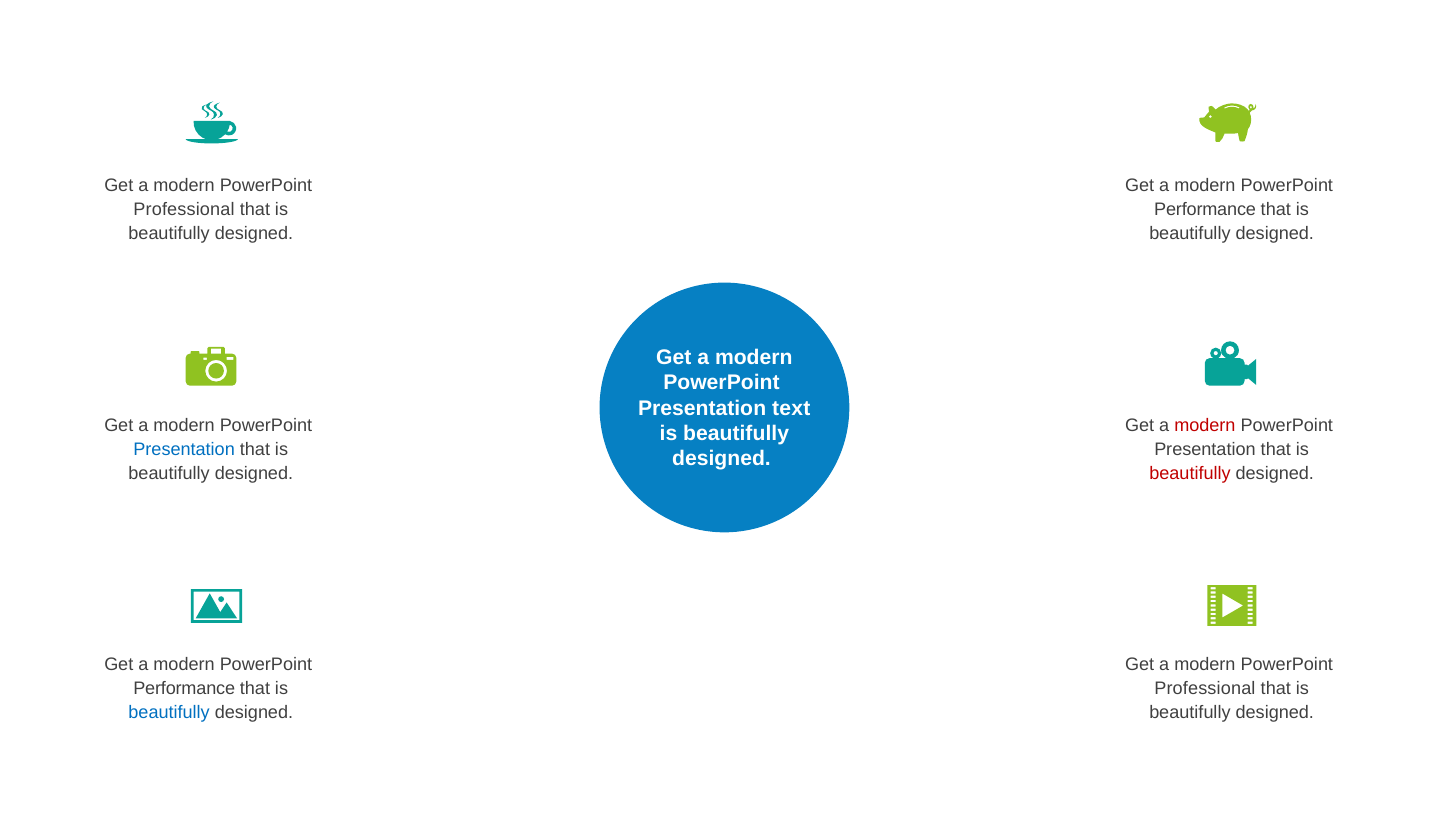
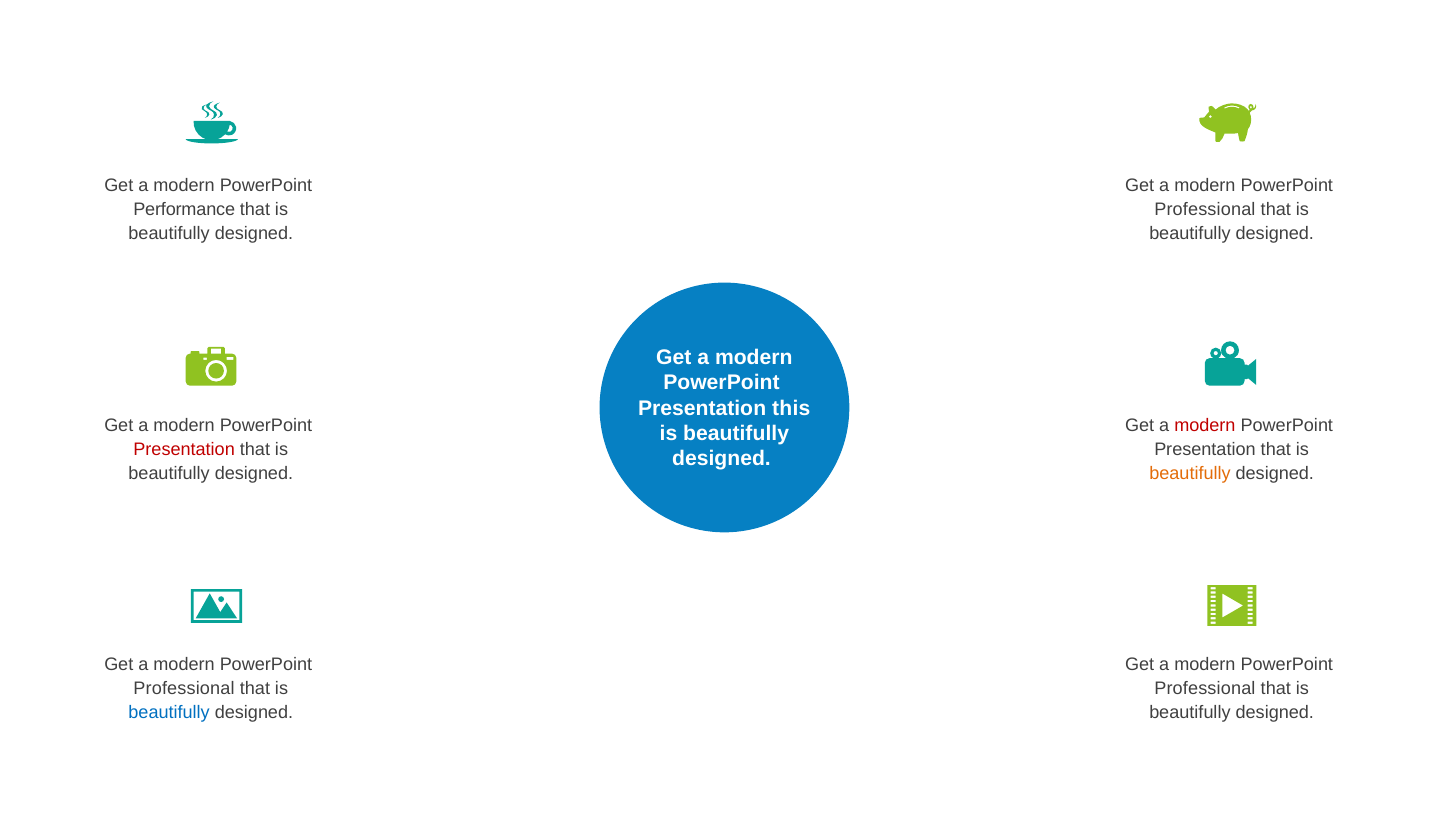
Professional at (184, 210): Professional -> Performance
Performance at (1205, 210): Performance -> Professional
text: text -> this
Presentation at (184, 449) colour: blue -> red
beautifully at (1190, 473) colour: red -> orange
Performance at (184, 689): Performance -> Professional
